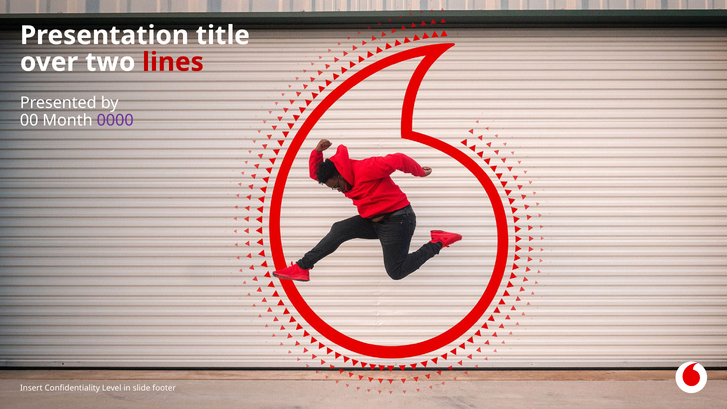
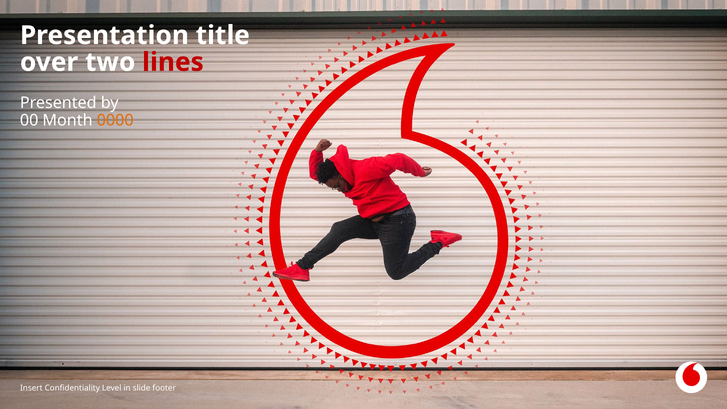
0000 colour: purple -> orange
